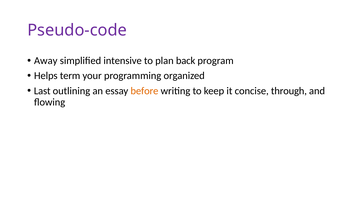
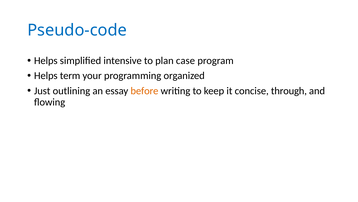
Pseudo-code colour: purple -> blue
Away at (46, 61): Away -> Helps
back: back -> case
Last: Last -> Just
